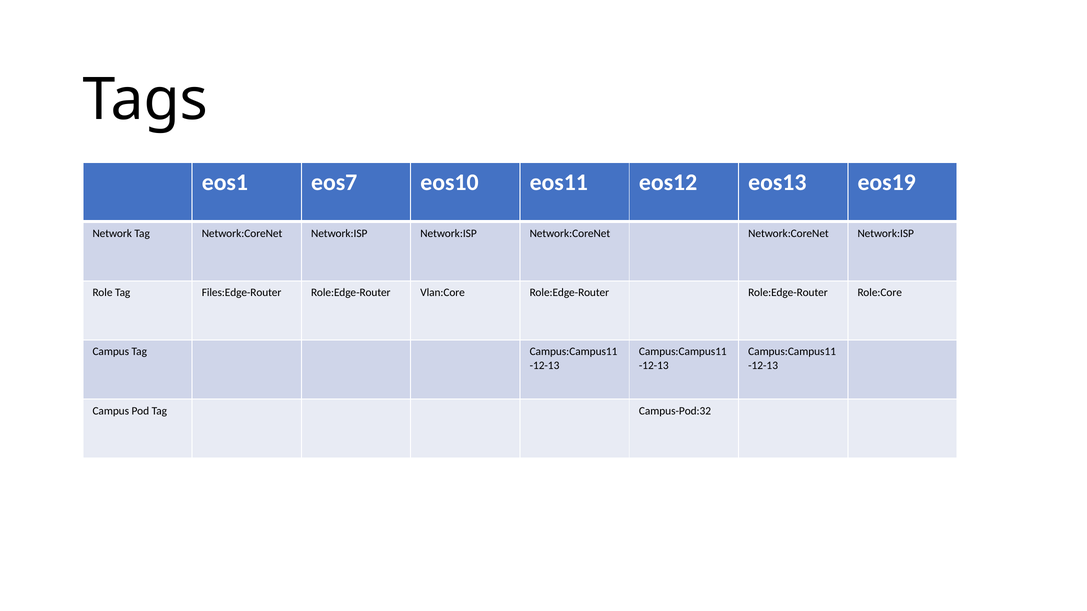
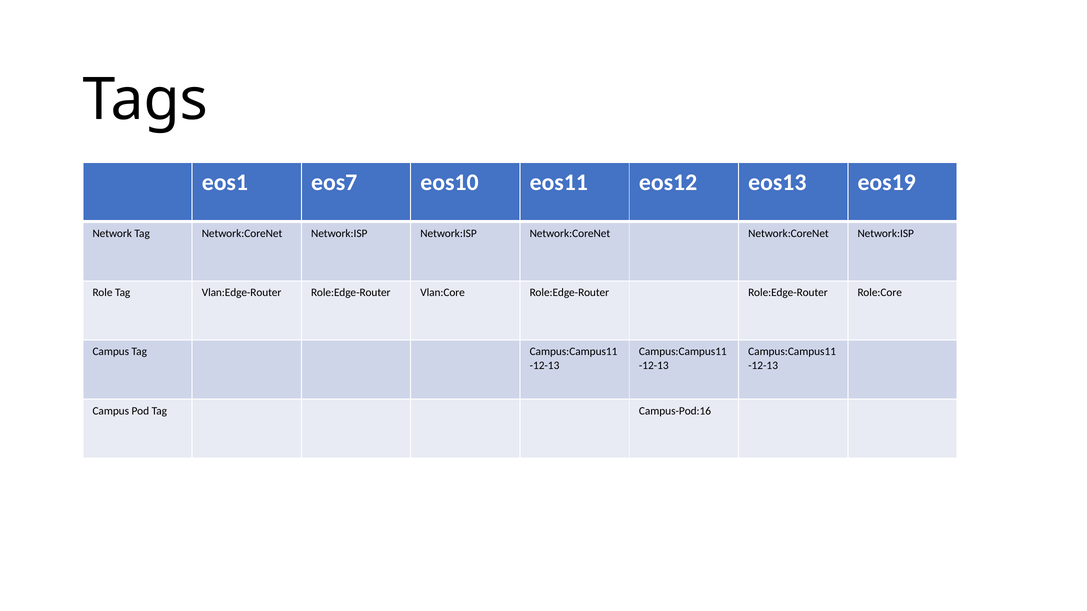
Files:Edge-Router: Files:Edge-Router -> Vlan:Edge-Router
Campus-Pod:32: Campus-Pod:32 -> Campus-Pod:16
